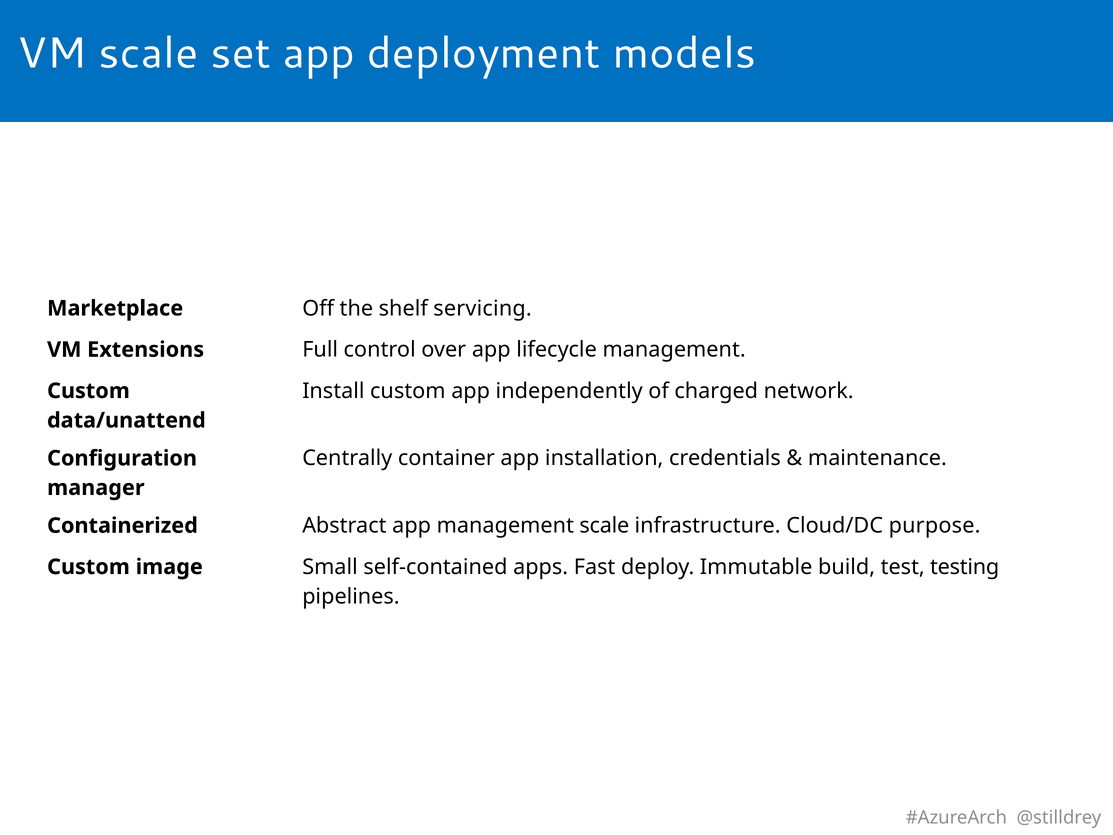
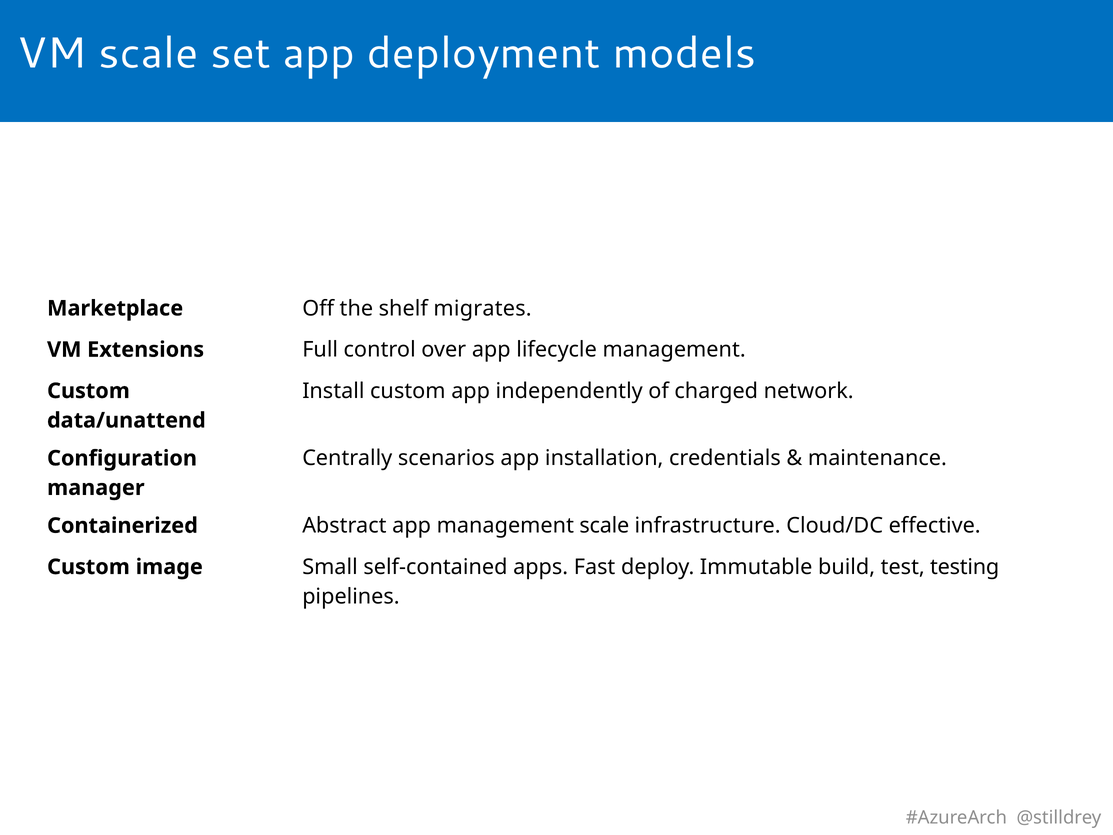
servicing: servicing -> migrates
container: container -> scenarios
purpose: purpose -> effective
